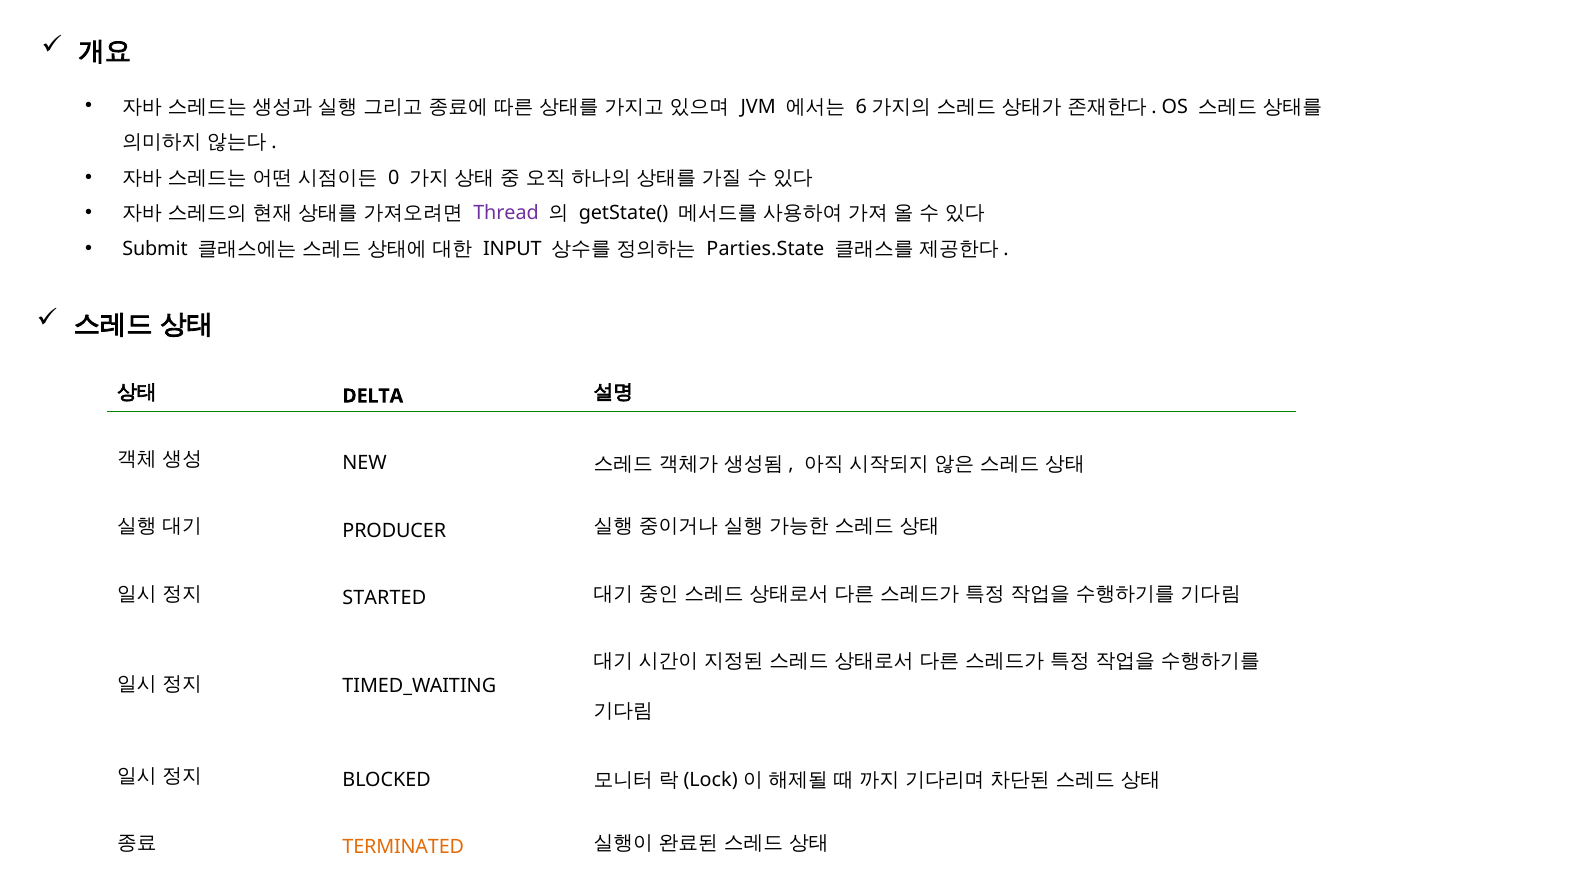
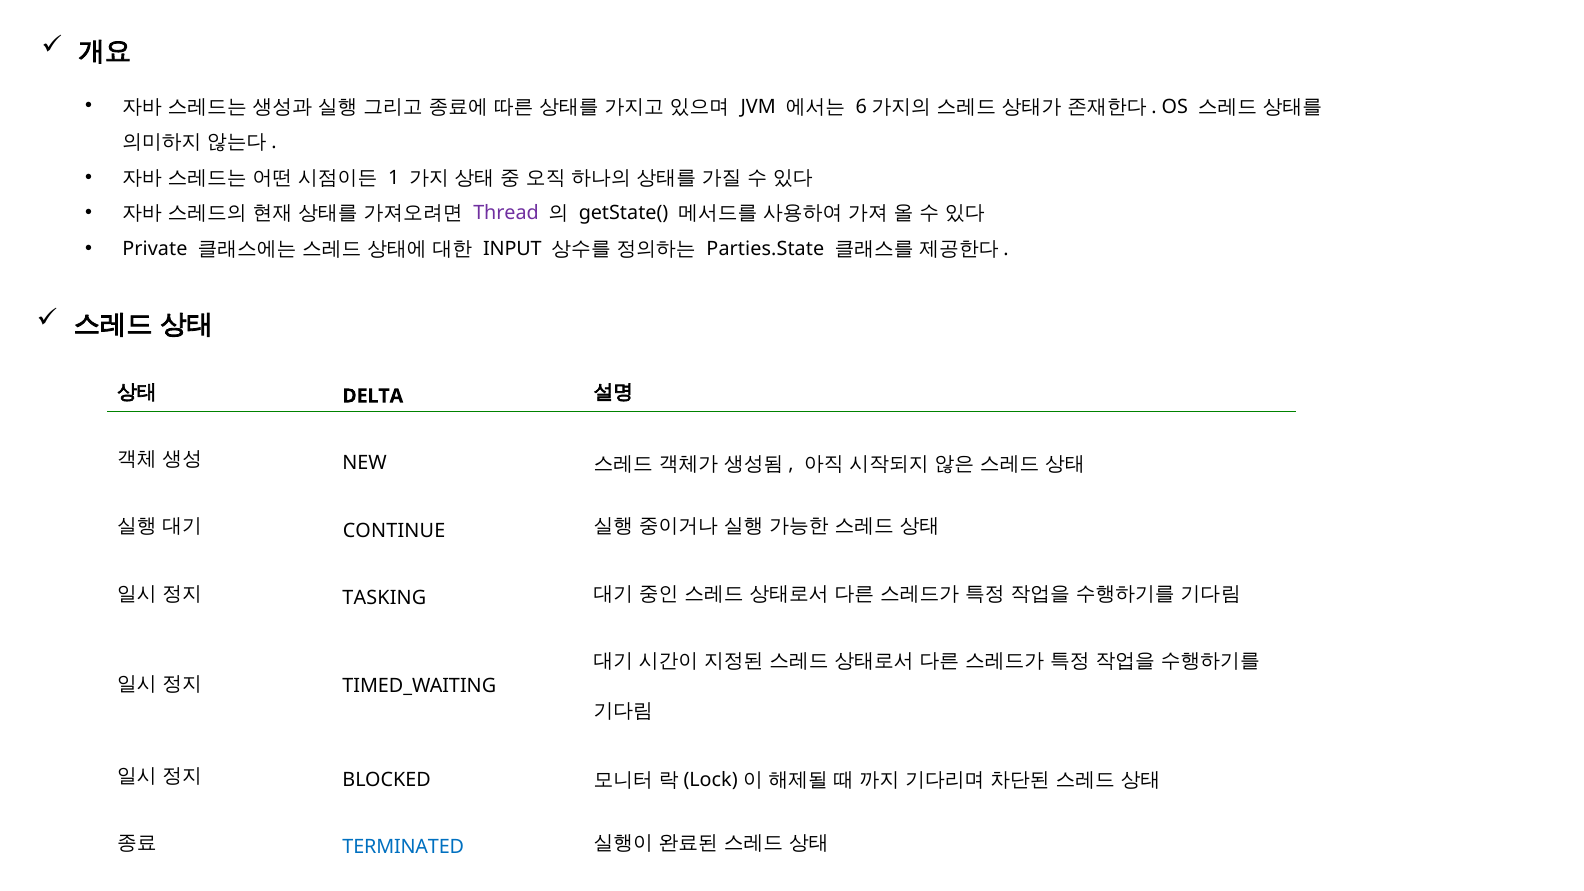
0: 0 -> 1
Submit: Submit -> Private
PRODUCER: PRODUCER -> CONTINUE
STARTED: STARTED -> TASKING
TERMINATED colour: orange -> blue
